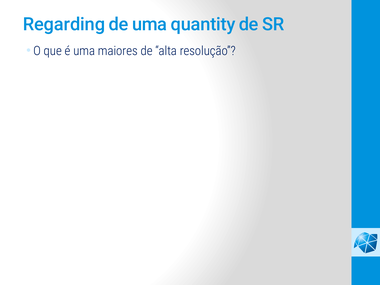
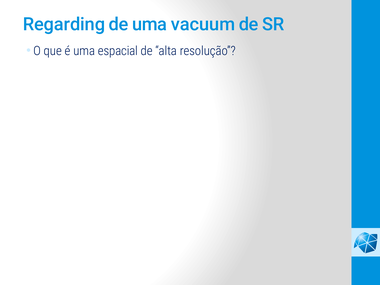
quantity: quantity -> vacuum
maiores: maiores -> espacial
